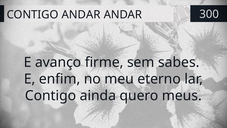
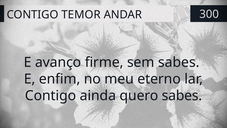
CONTIGO ANDAR: ANDAR -> TEMOR
quero meus: meus -> sabes
